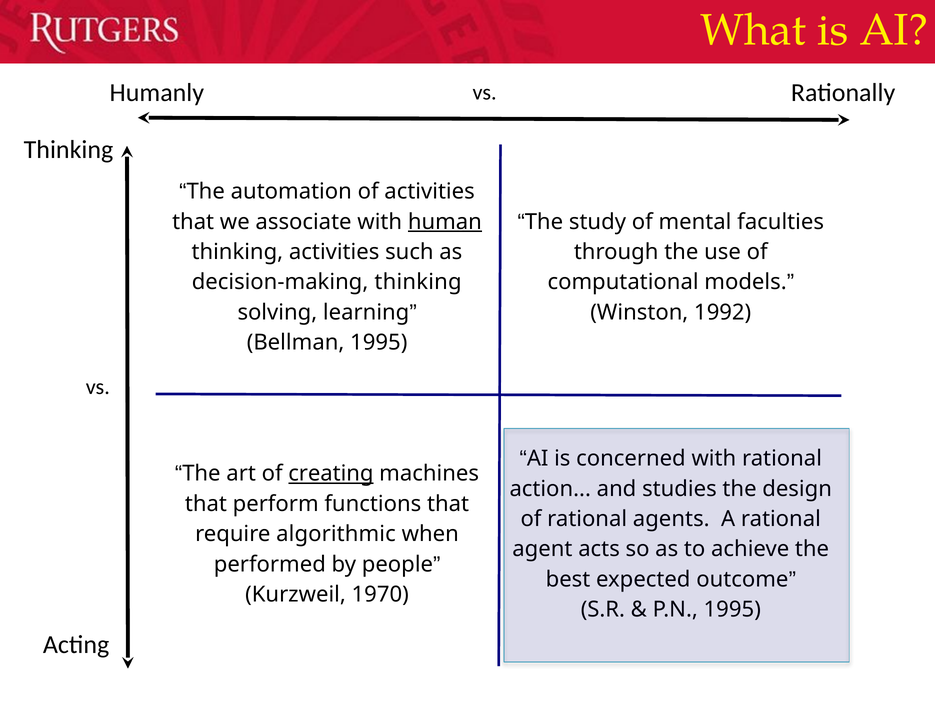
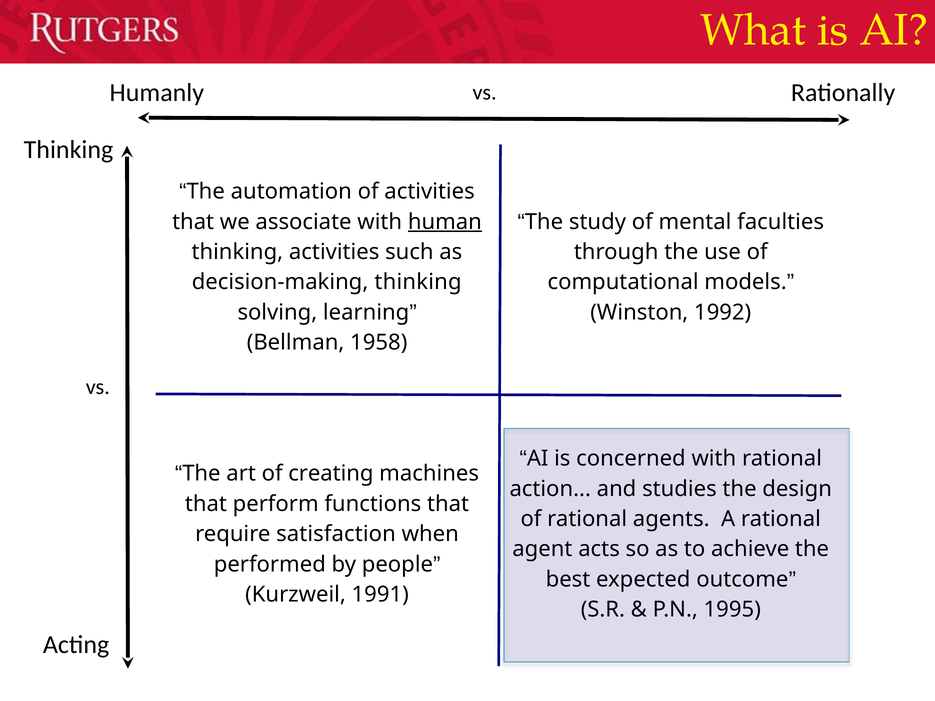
Bellman 1995: 1995 -> 1958
creating underline: present -> none
algorithmic: algorithmic -> satisfaction
1970: 1970 -> 1991
